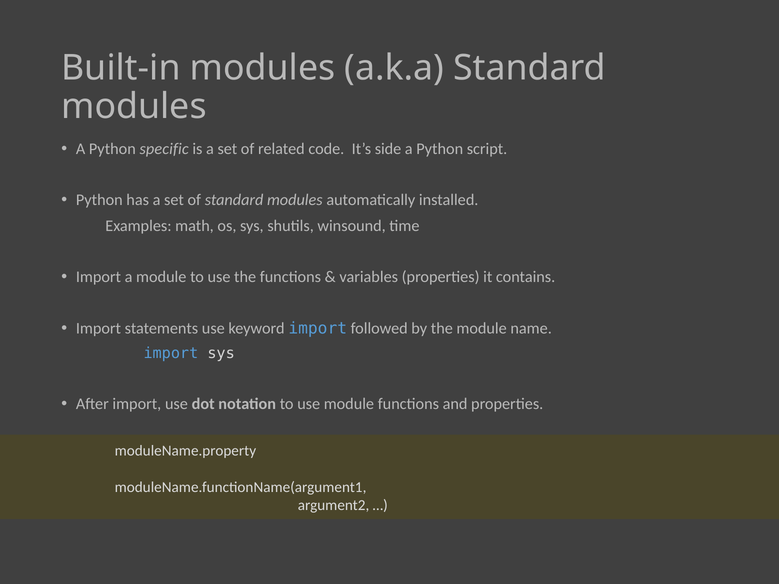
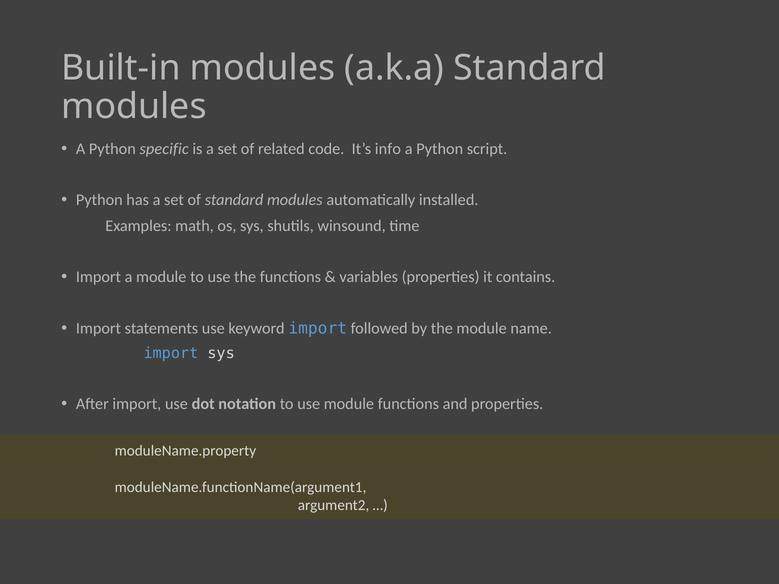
side: side -> info
